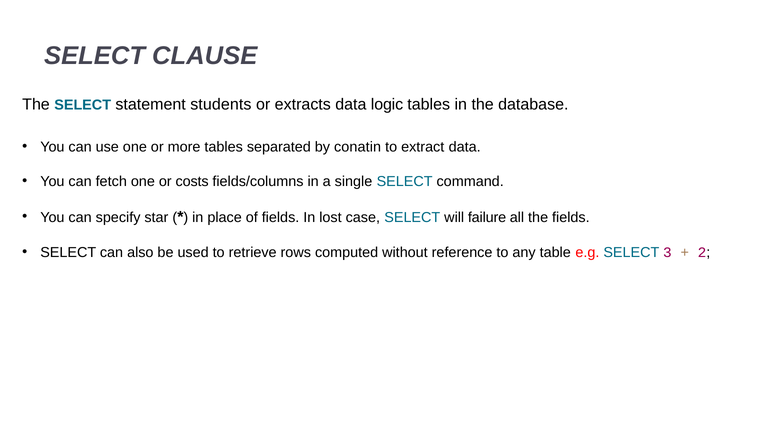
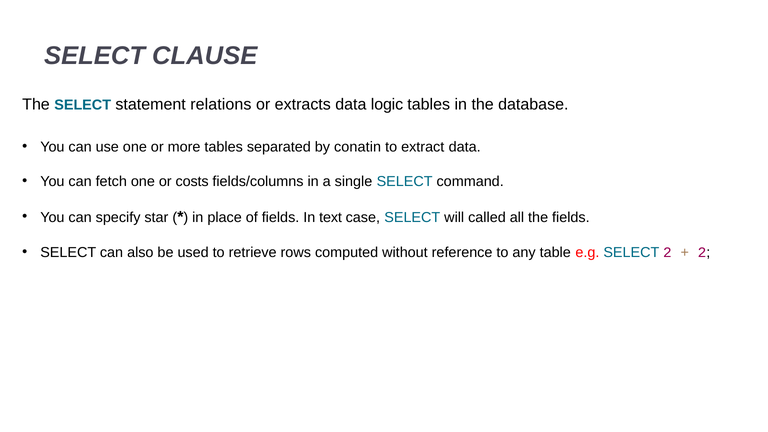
students: students -> relations
lost: lost -> text
failure: failure -> called
SELECT 3: 3 -> 2
